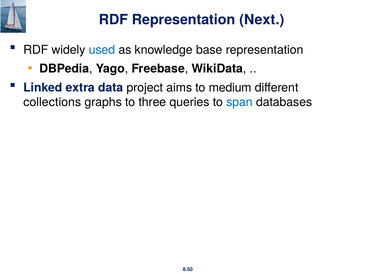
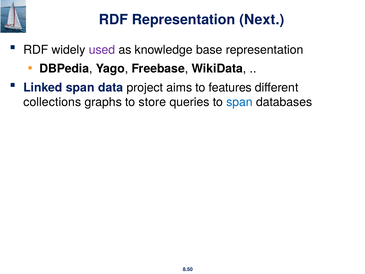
used colour: blue -> purple
Linked extra: extra -> span
medium: medium -> features
three: three -> store
